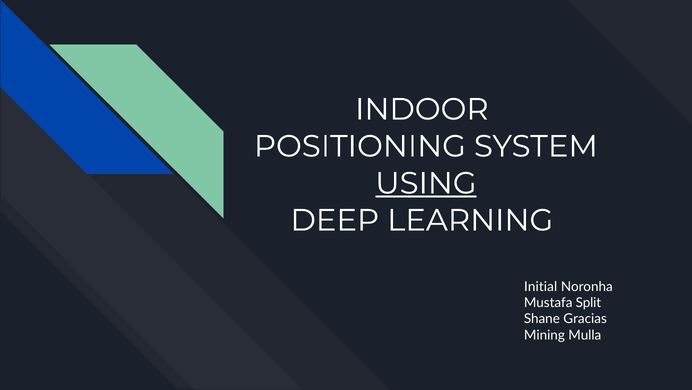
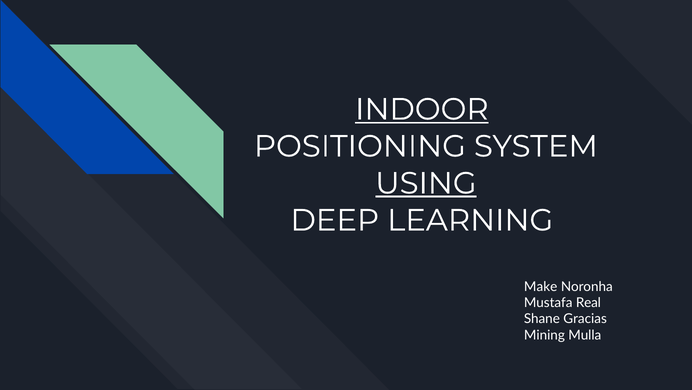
INDOOR underline: none -> present
Initial: Initial -> Make
Split: Split -> Real
